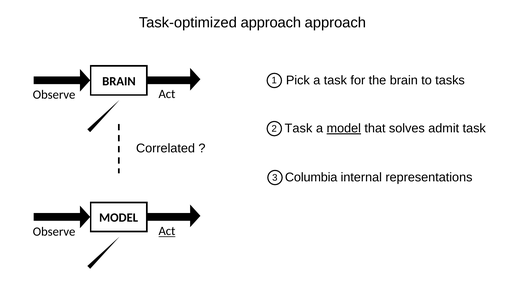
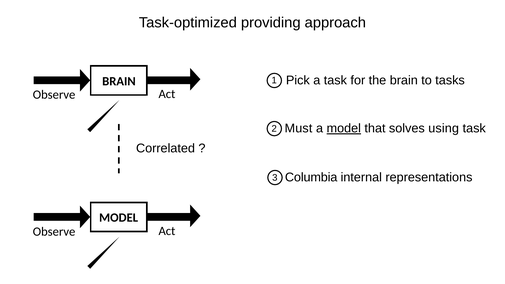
Task-optimized approach: approach -> providing
Task at (298, 128): Task -> Must
admit: admit -> using
Act at (167, 231) underline: present -> none
